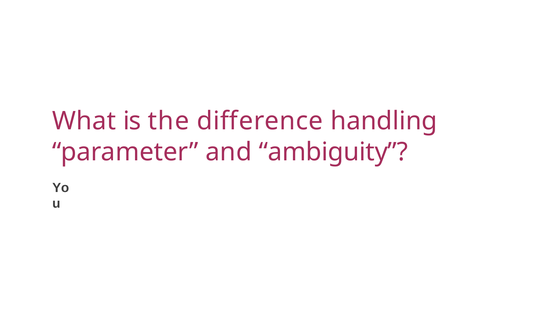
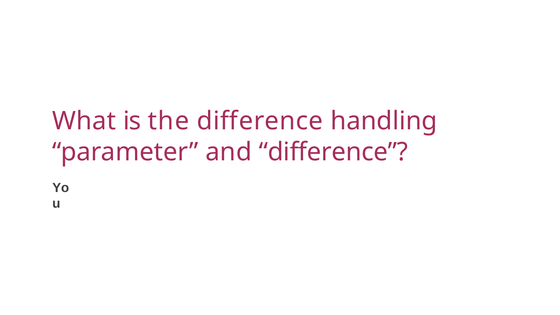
and ambiguity: ambiguity -> difference
